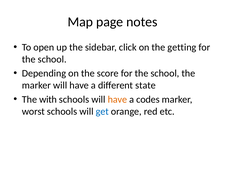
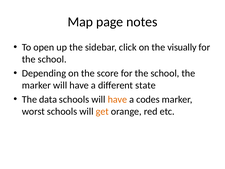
getting: getting -> visually
with: with -> data
get colour: blue -> orange
